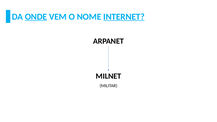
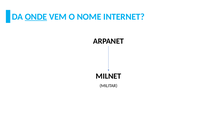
INTERNET underline: present -> none
